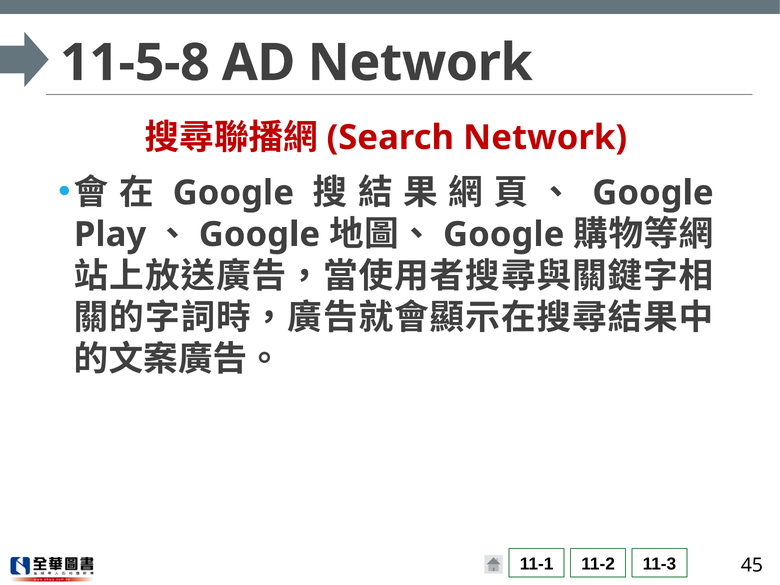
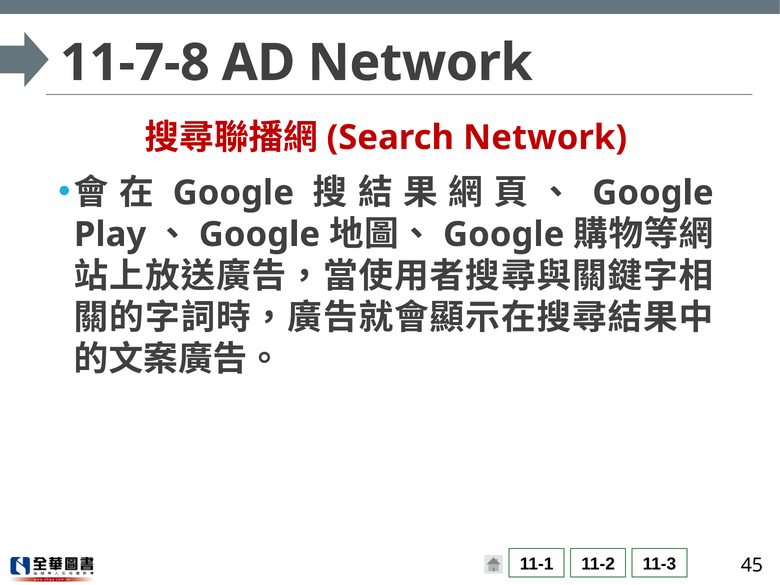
11-5-8: 11-5-8 -> 11-7-8
